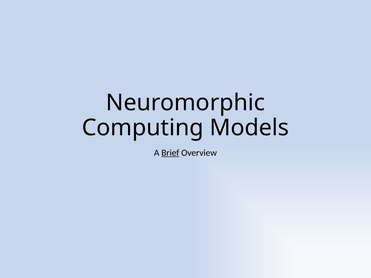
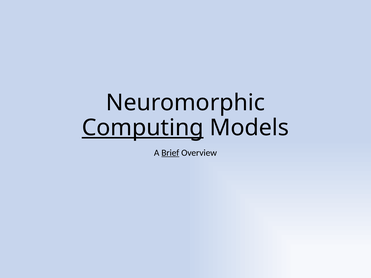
Computing underline: none -> present
